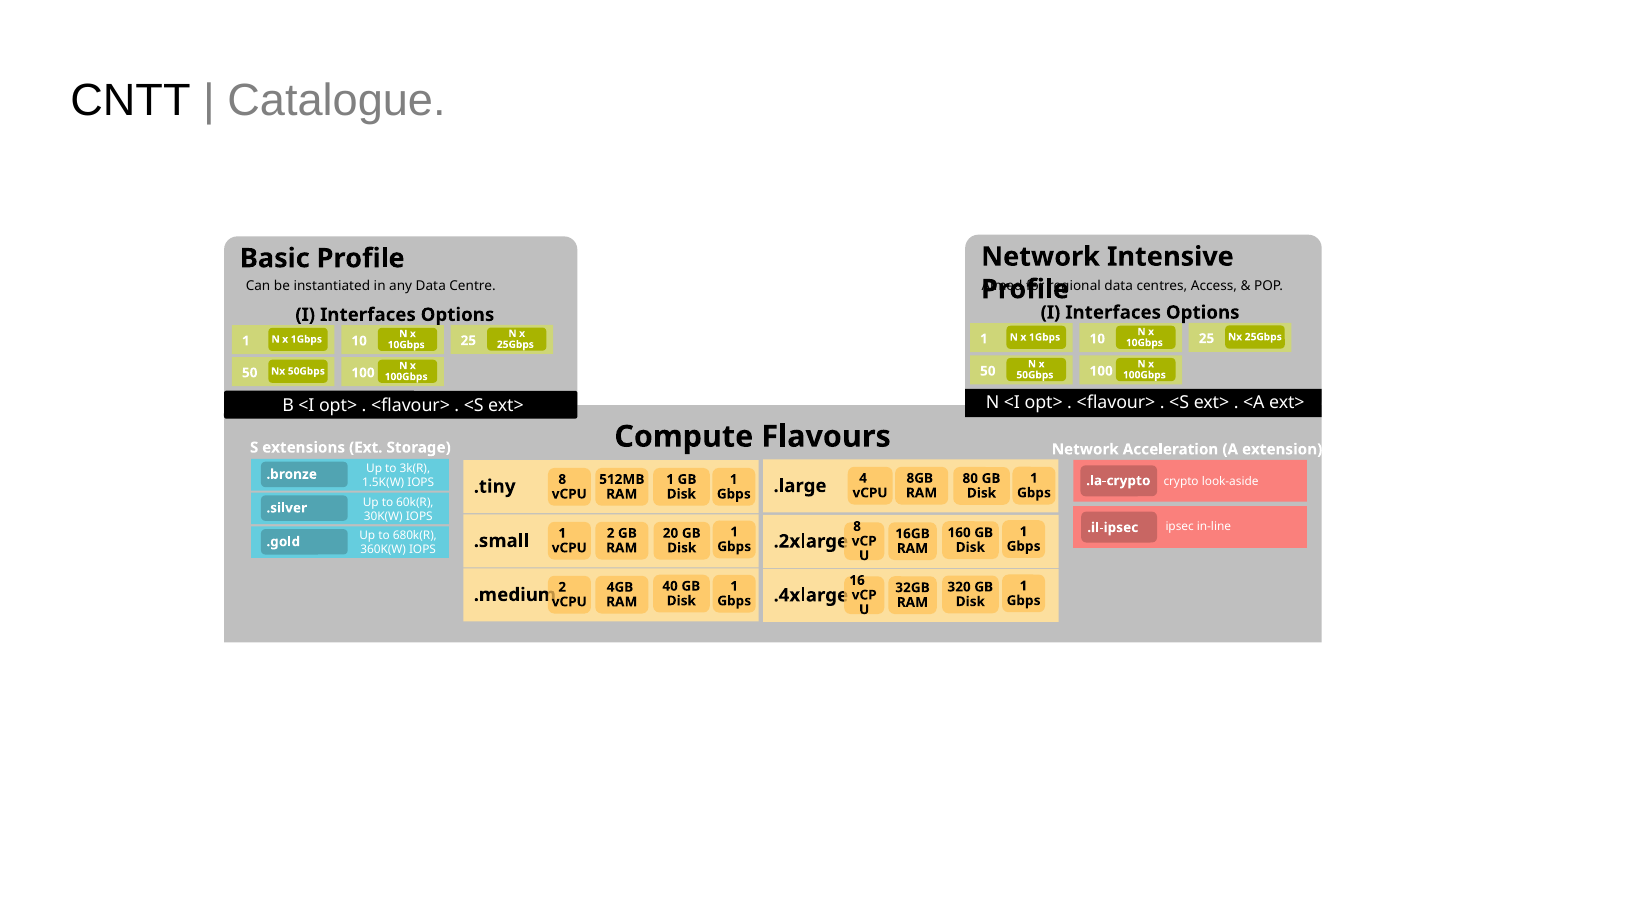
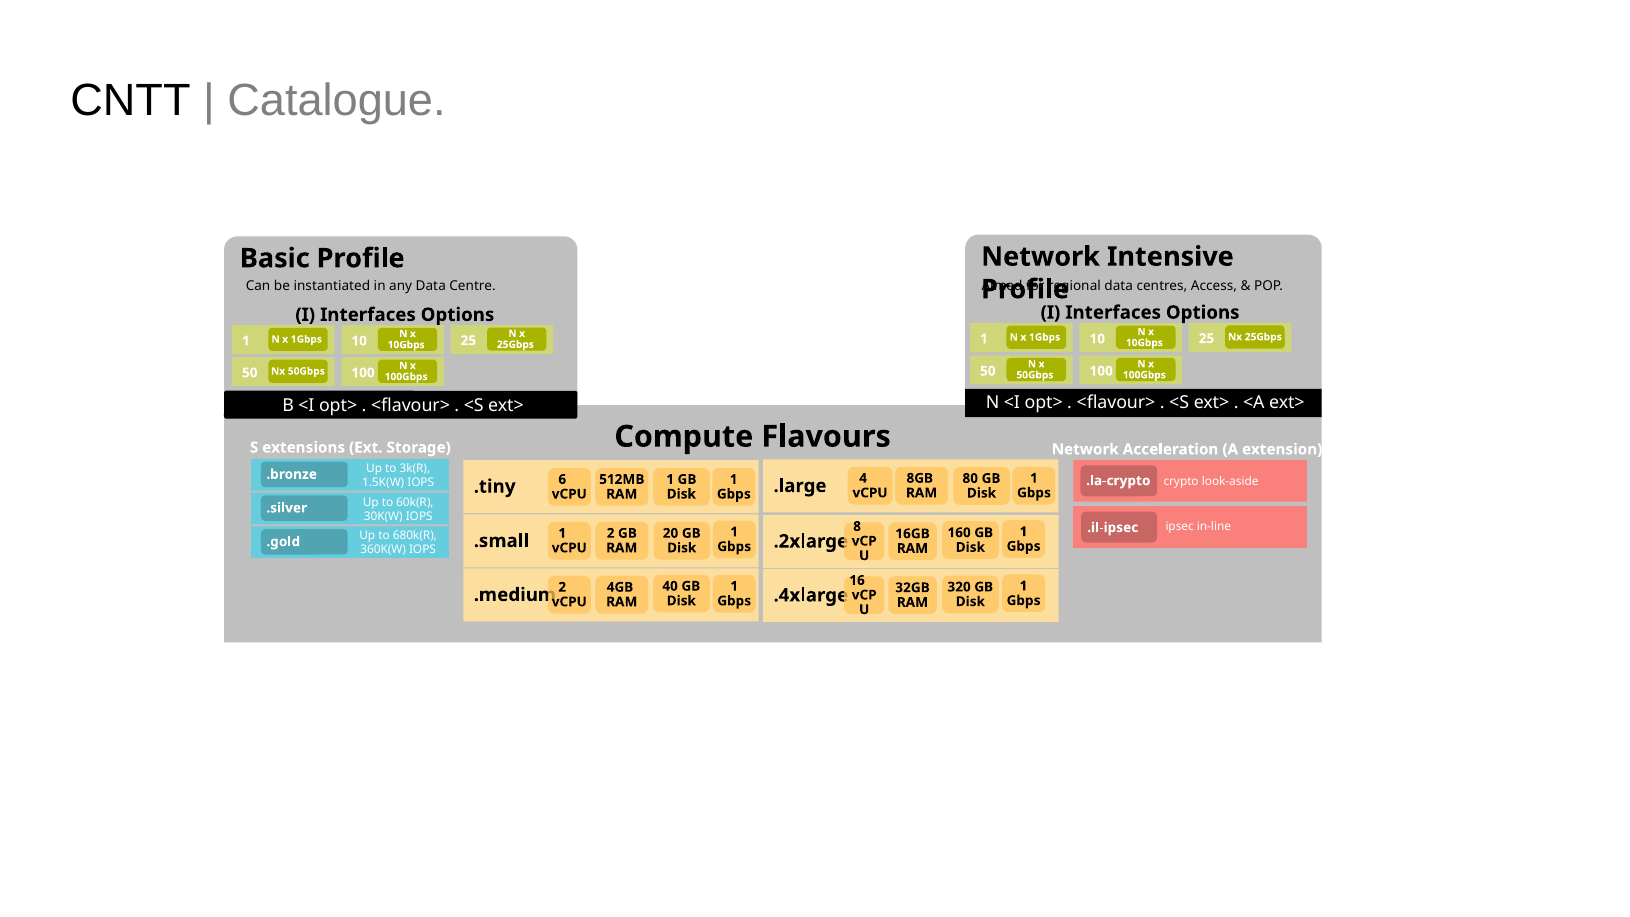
.tiny 8: 8 -> 6
